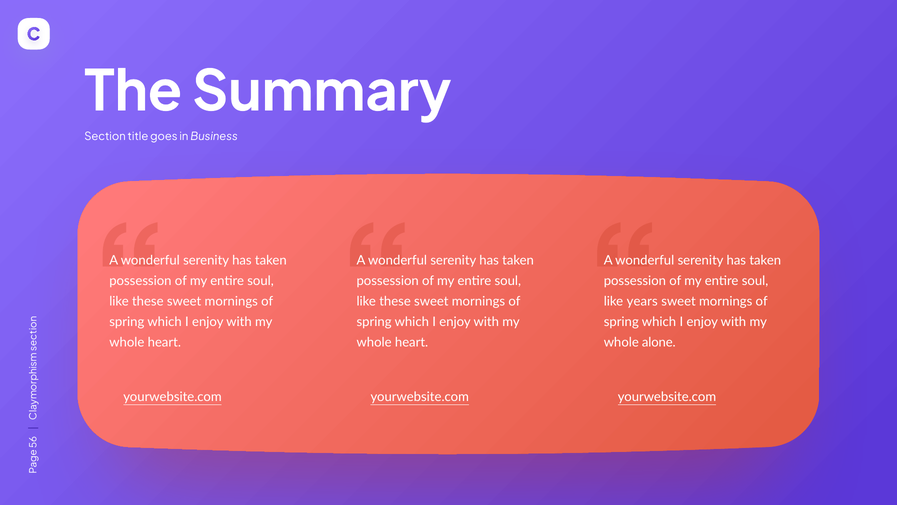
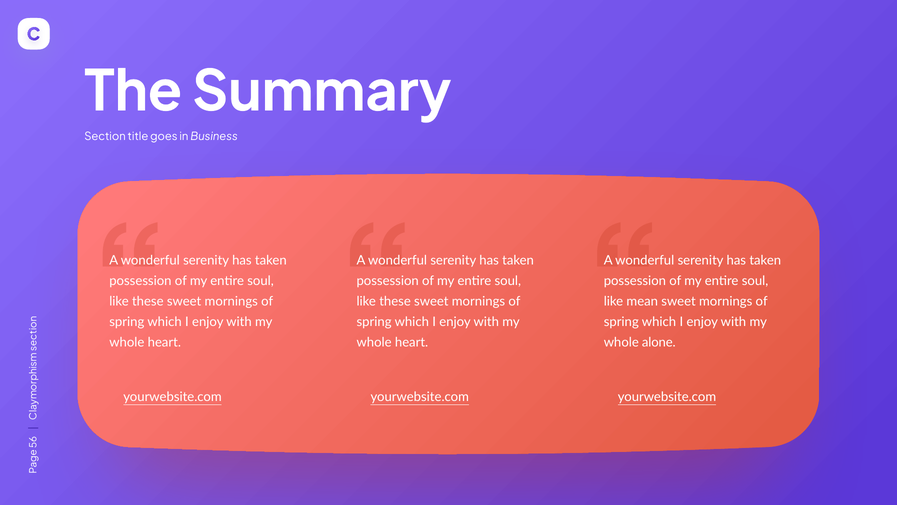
years: years -> mean
